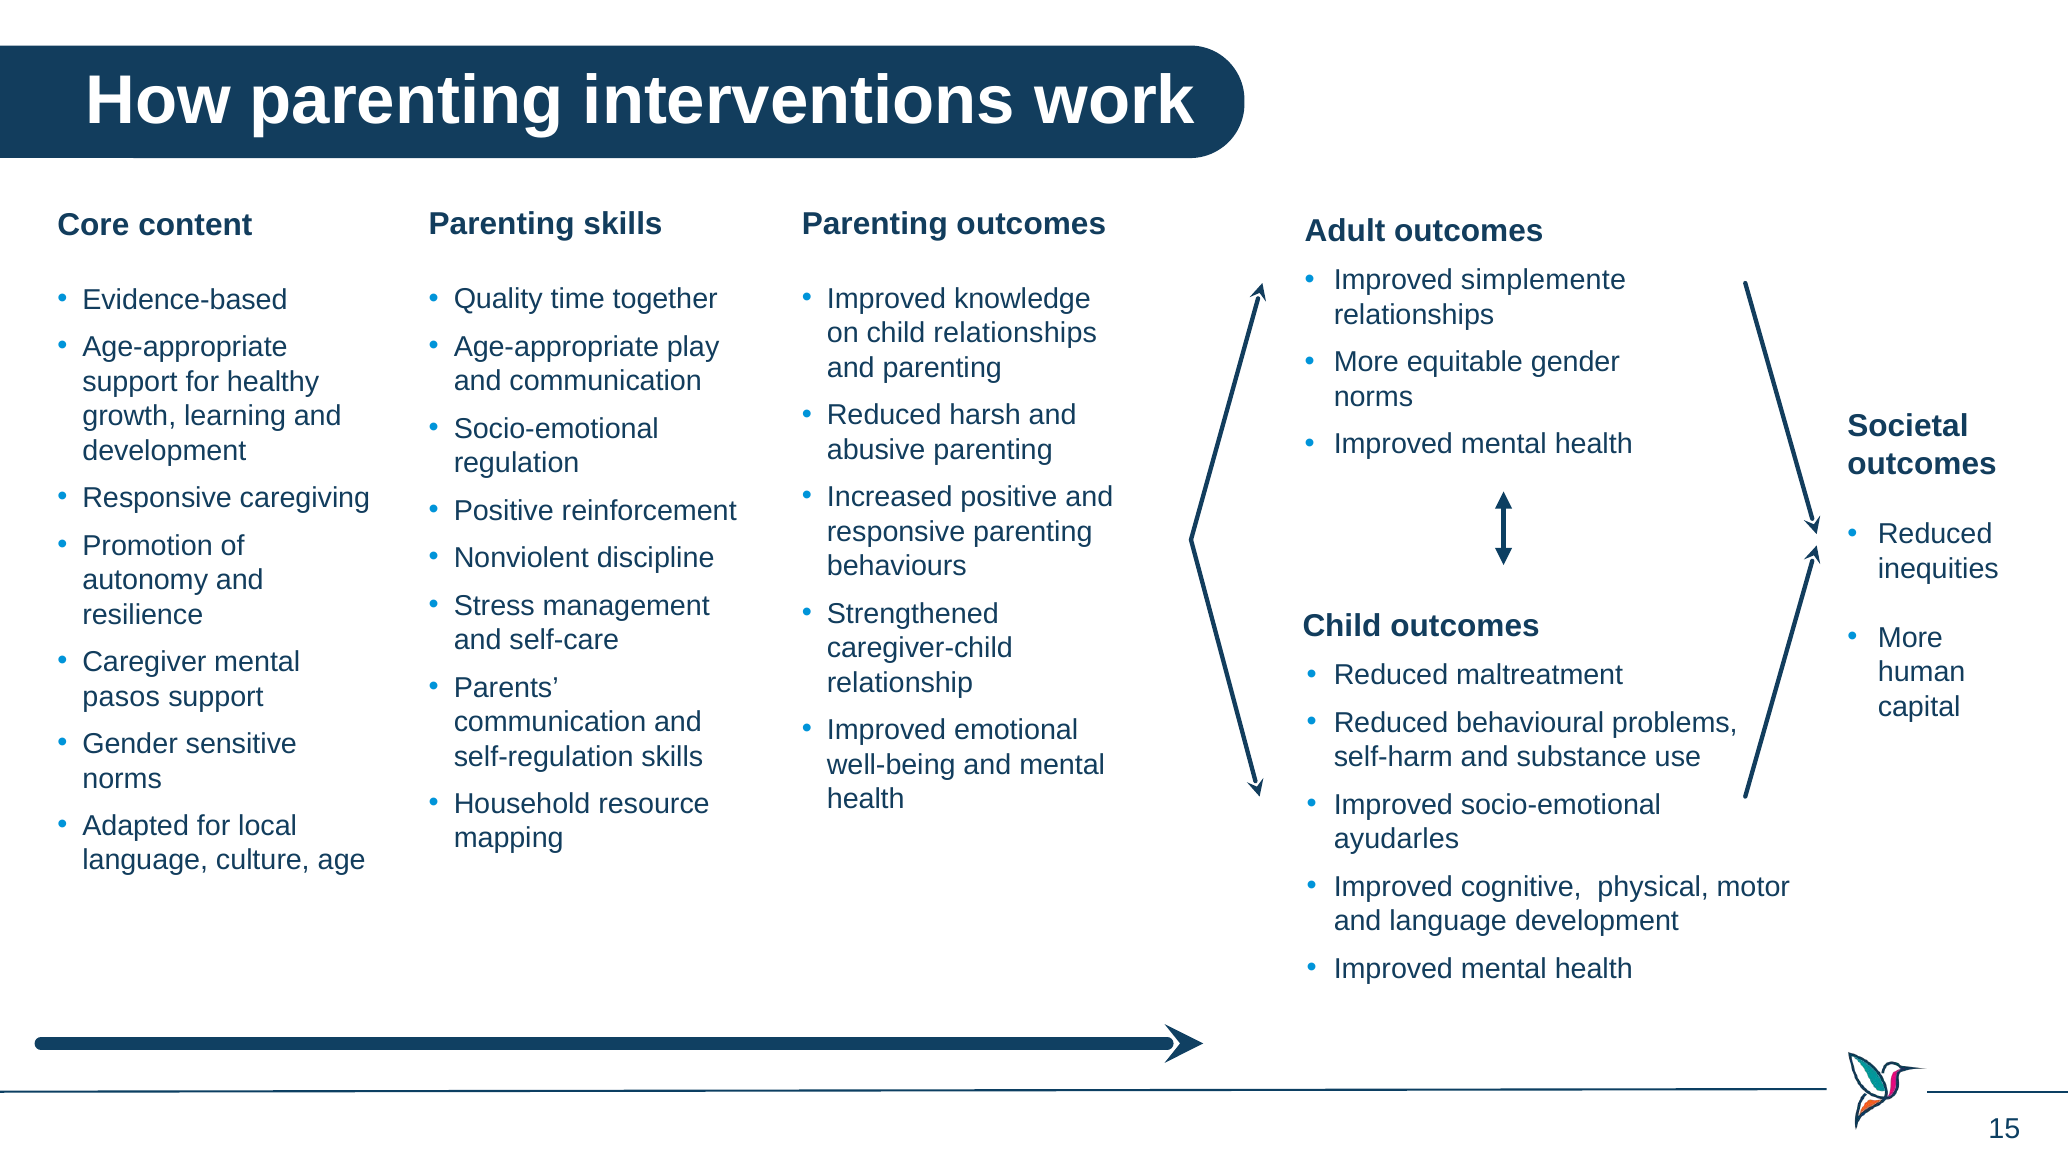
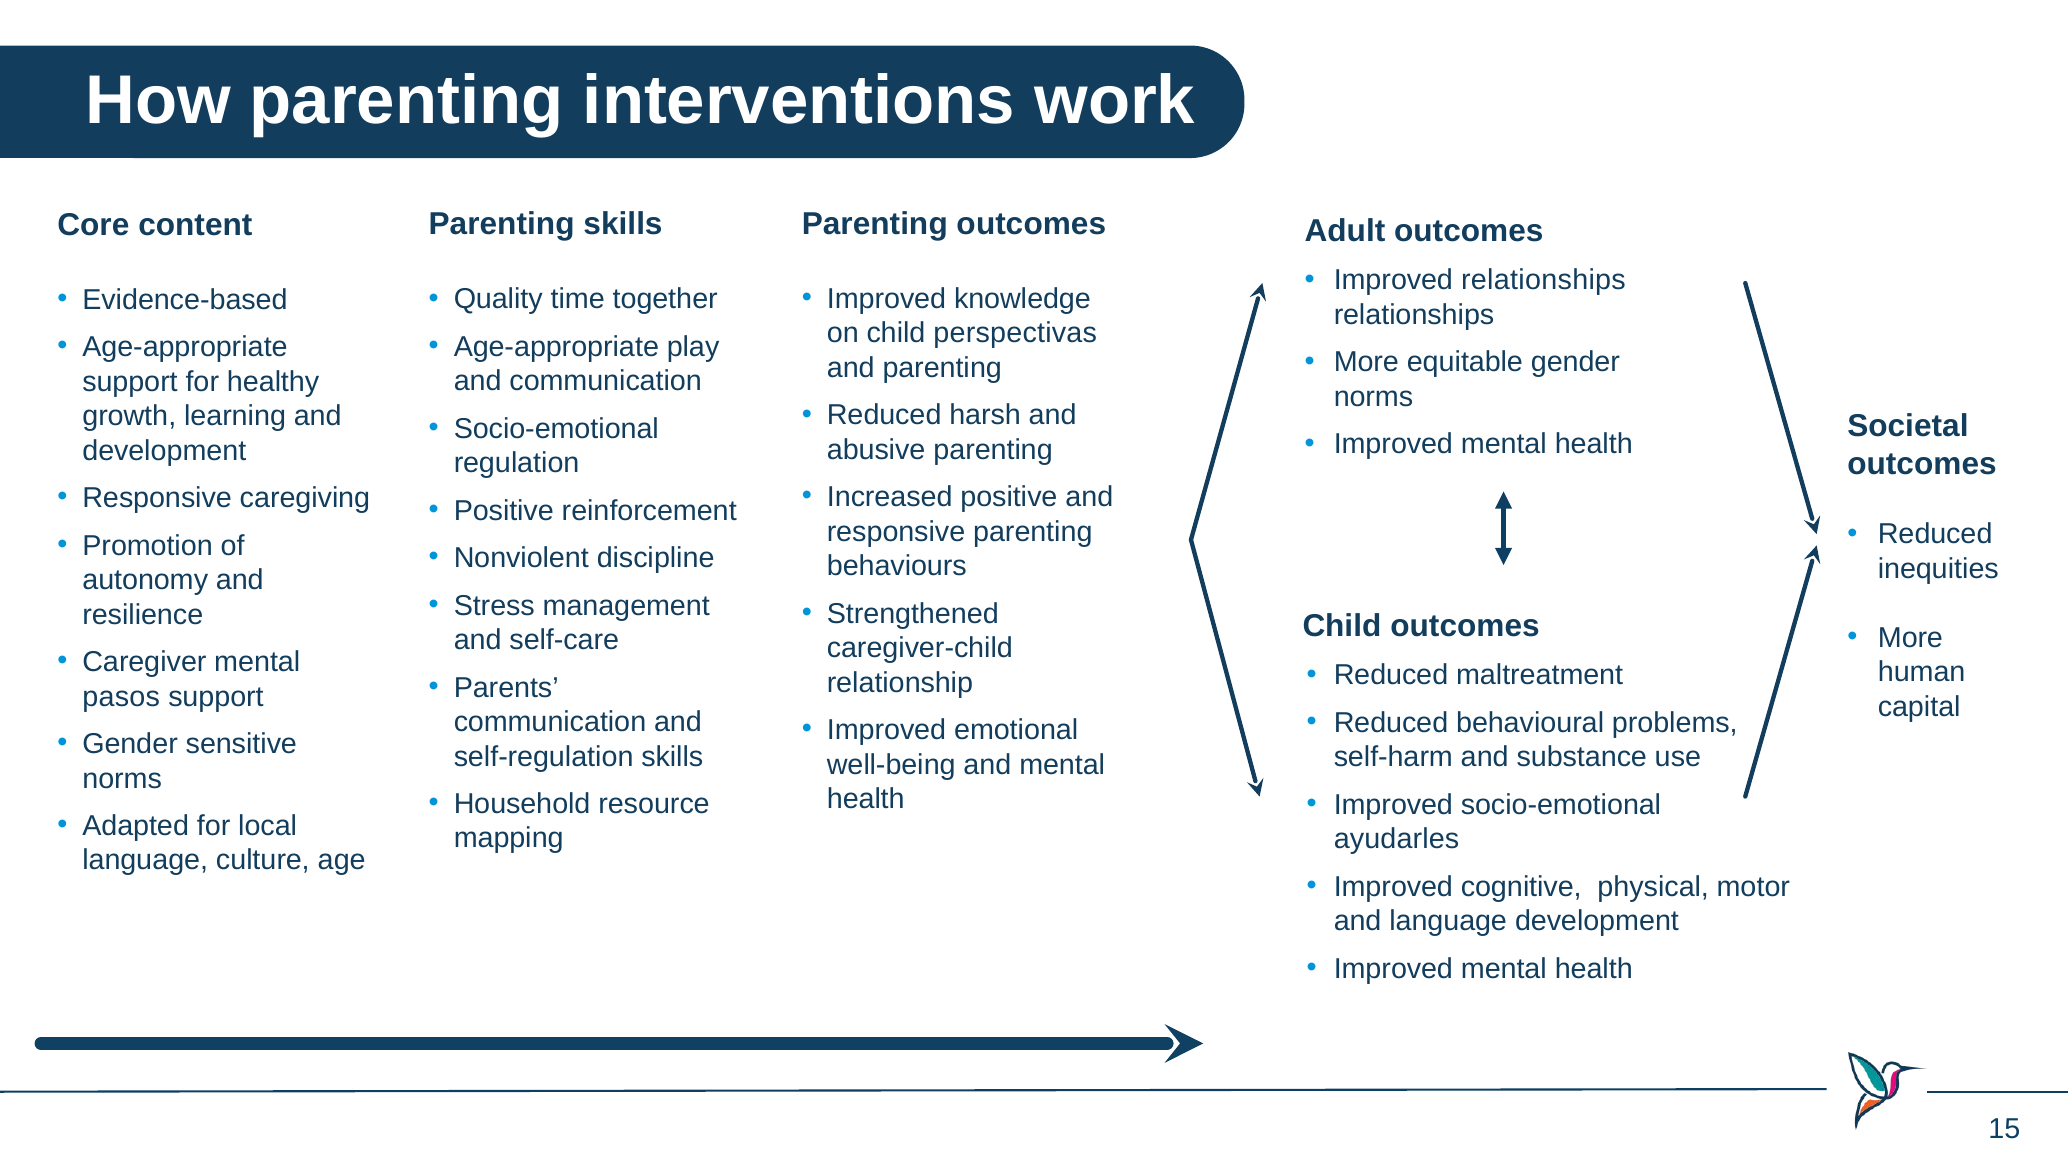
Improved simplemente: simplemente -> relationships
child relationships: relationships -> perspectivas
